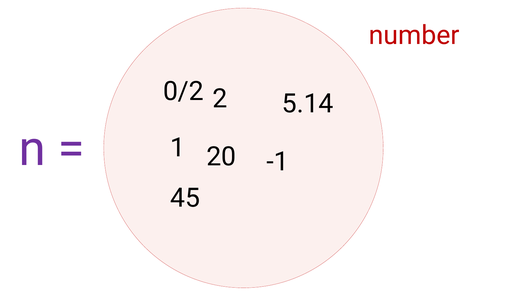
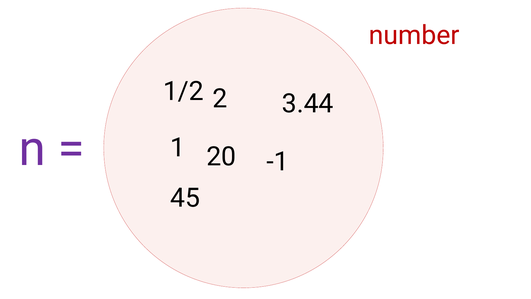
0/2: 0/2 -> 1/2
5.14: 5.14 -> 3.44
